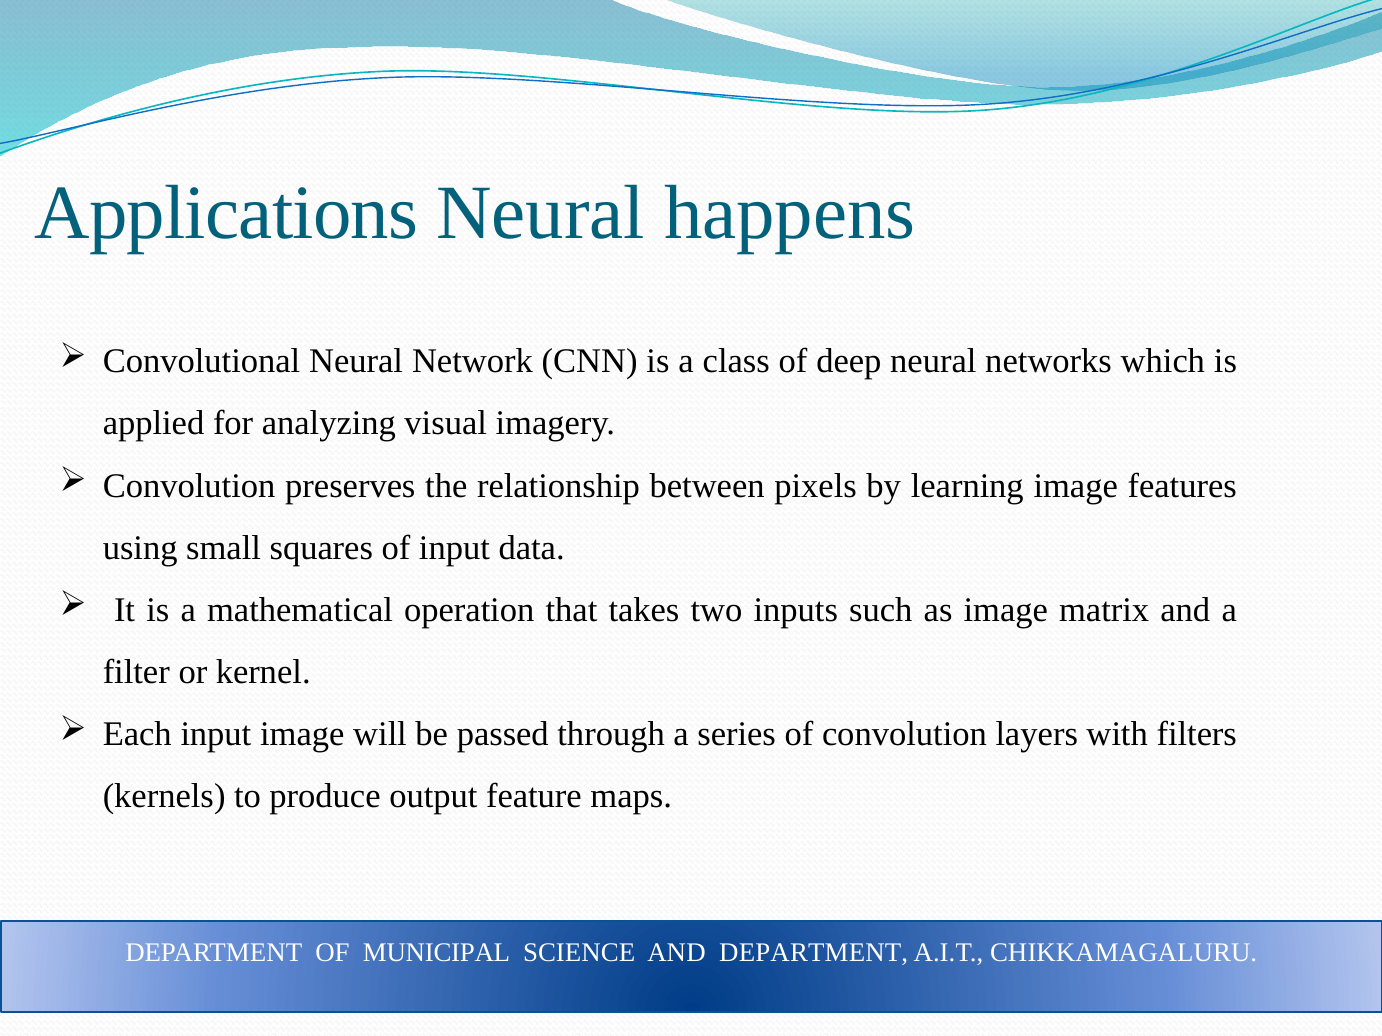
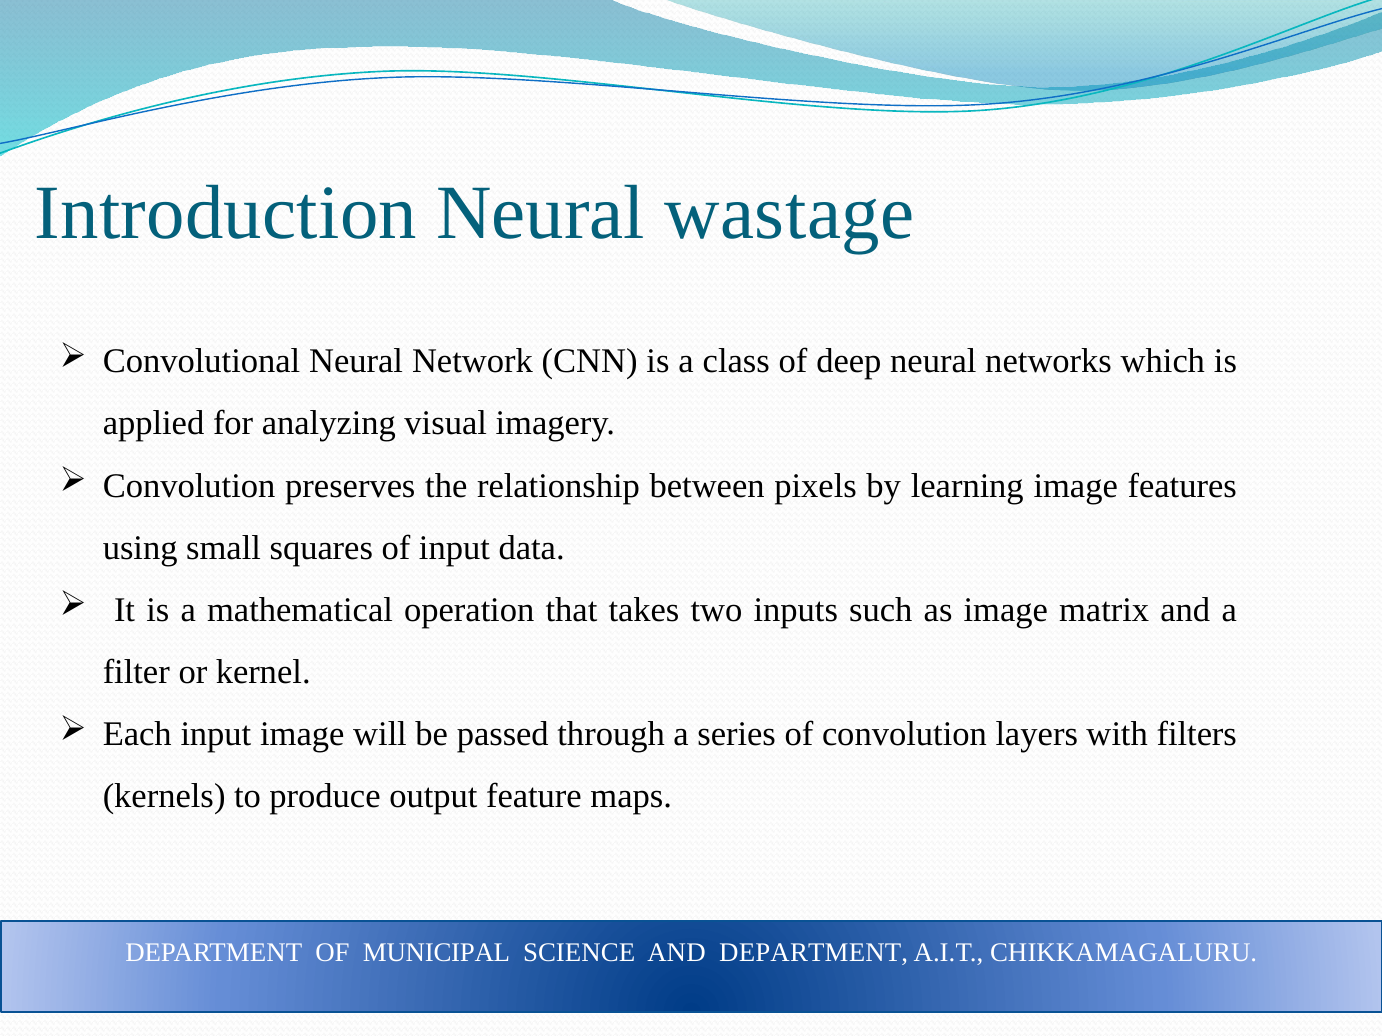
Applications: Applications -> Introduction
happens: happens -> wastage
